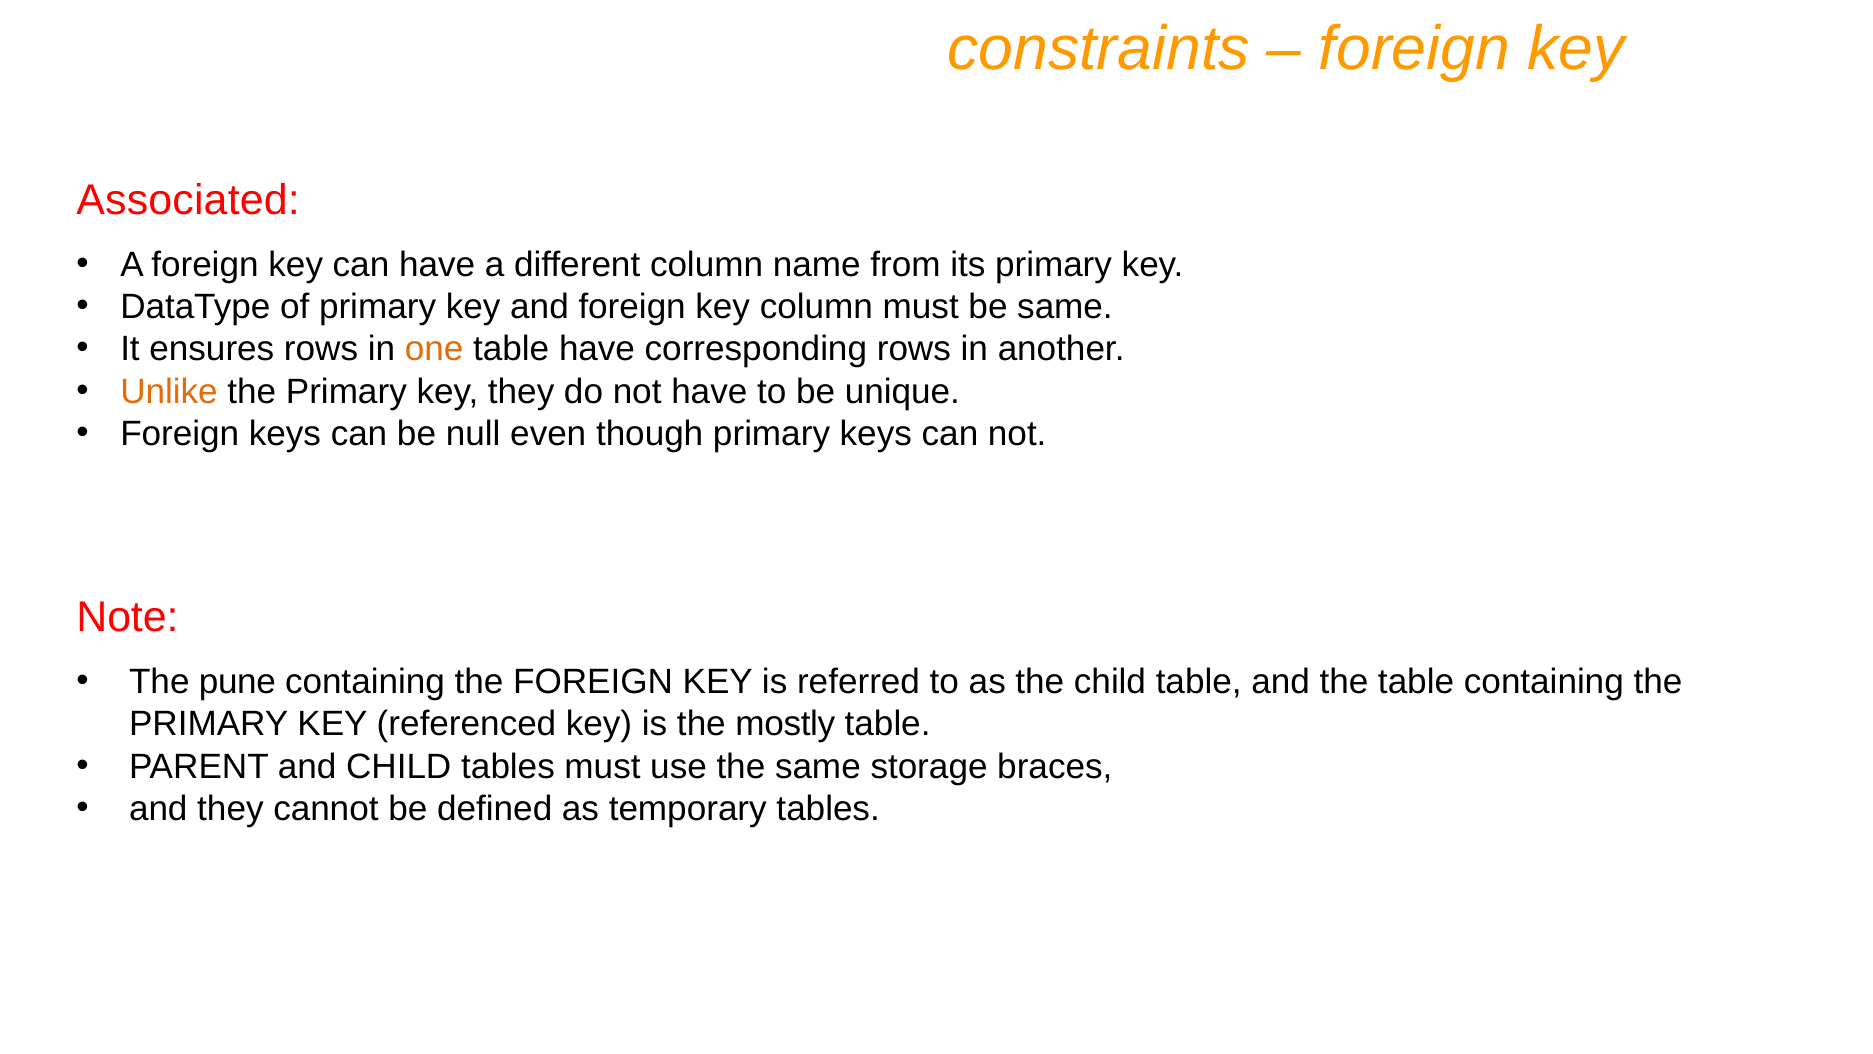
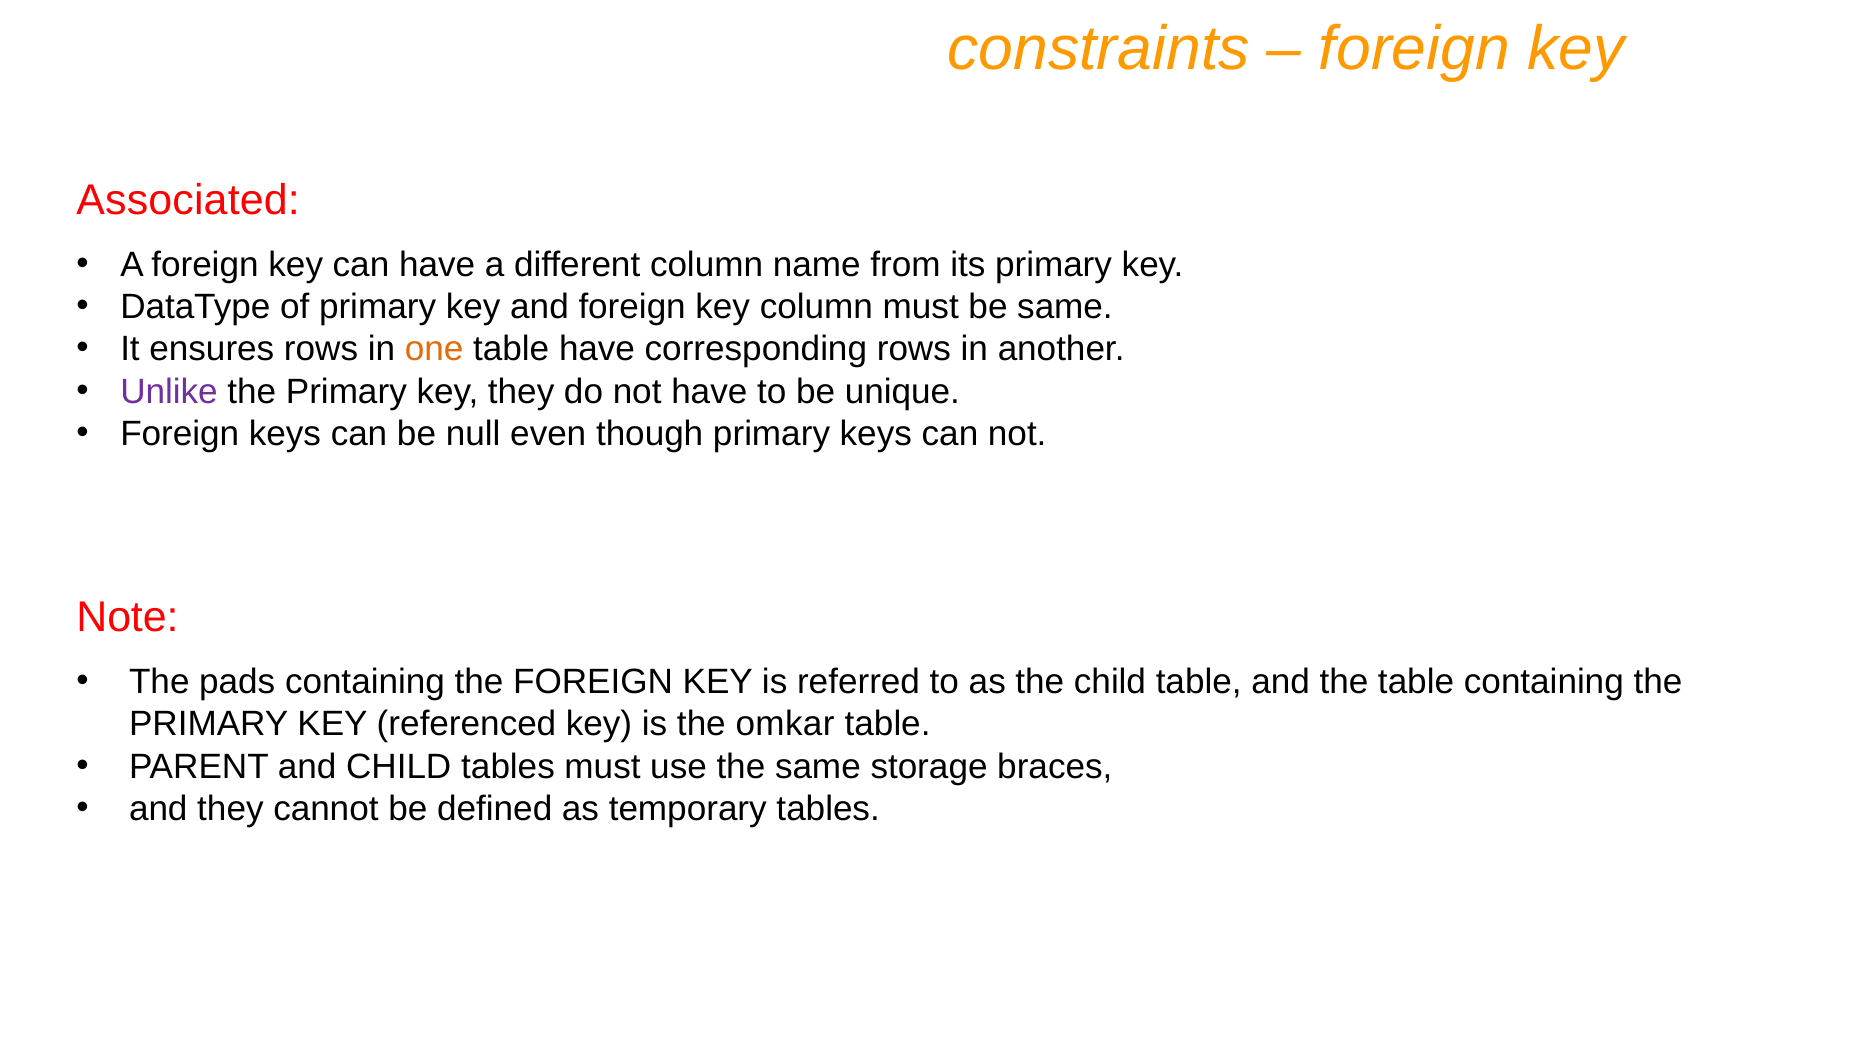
Unlike colour: orange -> purple
pune: pune -> pads
mostly: mostly -> omkar
